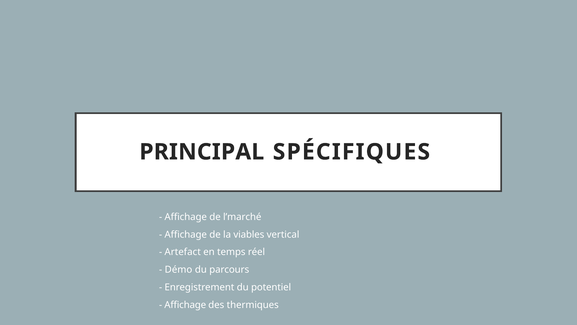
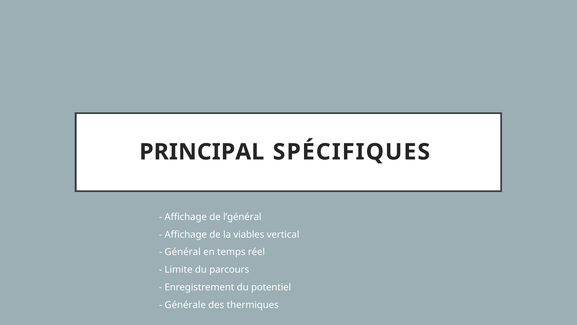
l’marché: l’marché -> l’général
Artefact: Artefact -> Général
Démo: Démo -> Limite
Affichage at (185, 304): Affichage -> Générale
